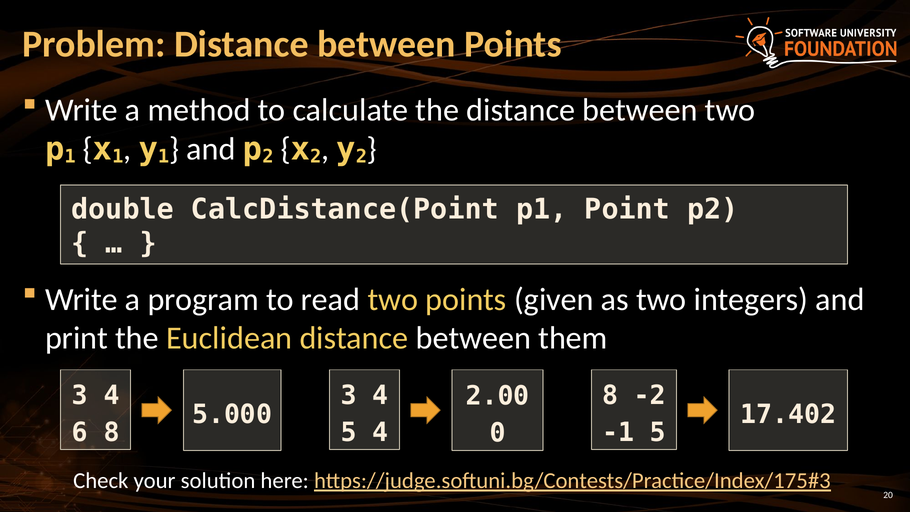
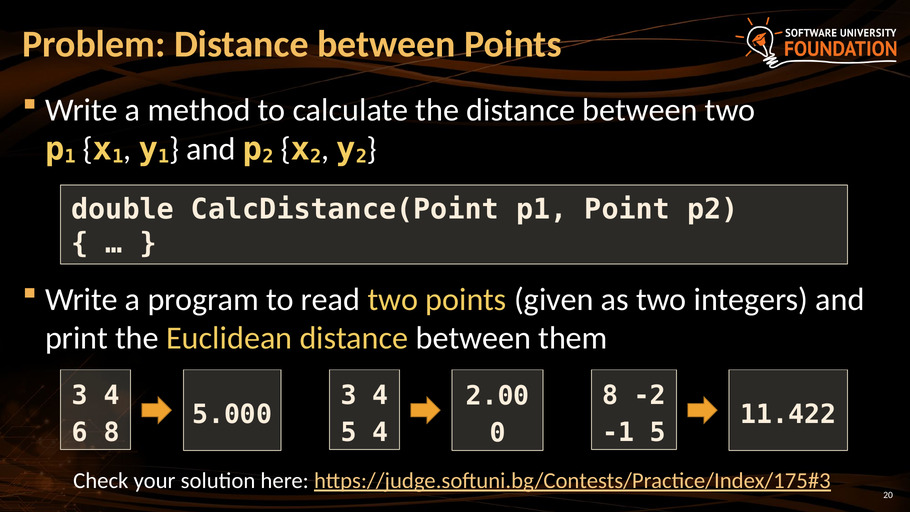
17.402: 17.402 -> 11.422
